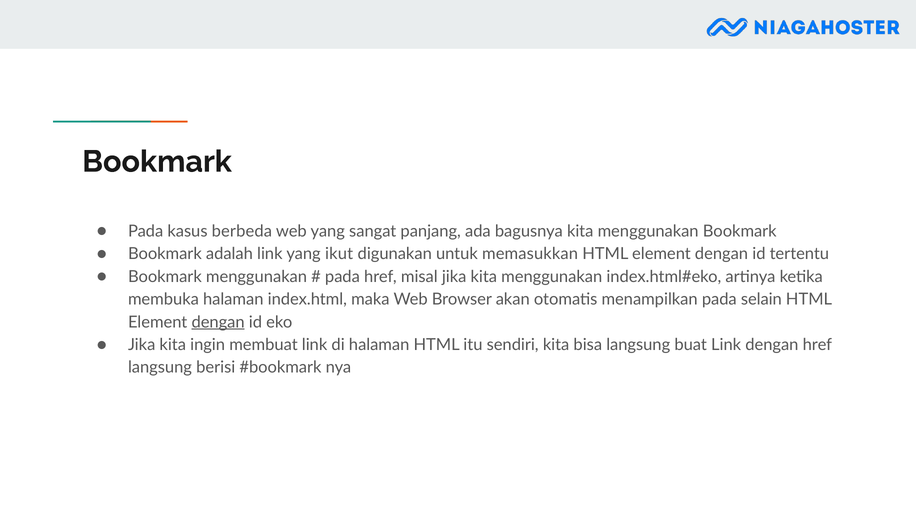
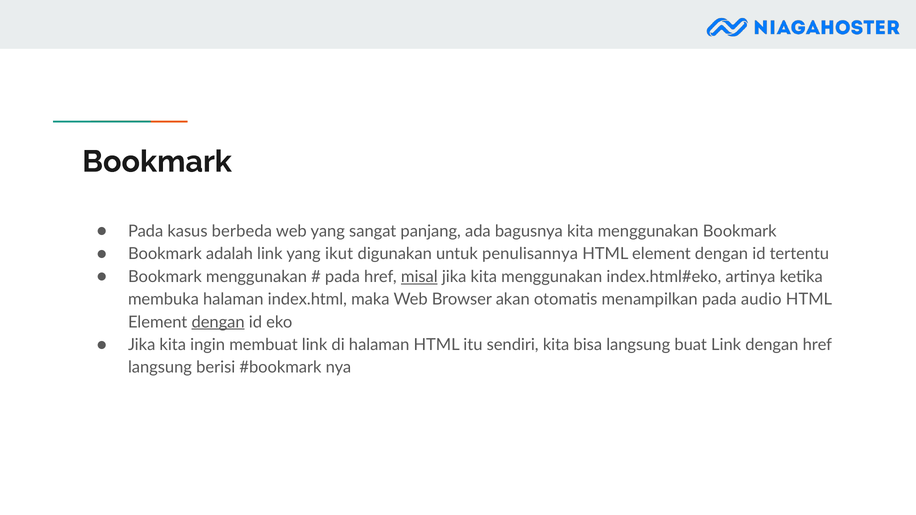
memasukkan: memasukkan -> penulisannya
misal underline: none -> present
selain: selain -> audio
